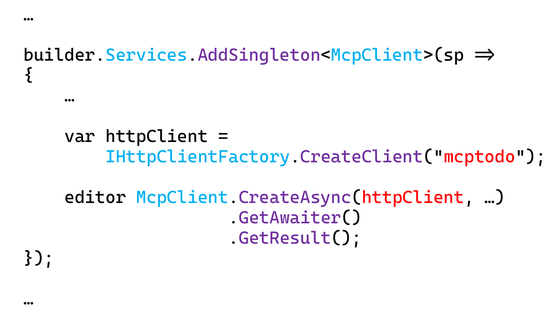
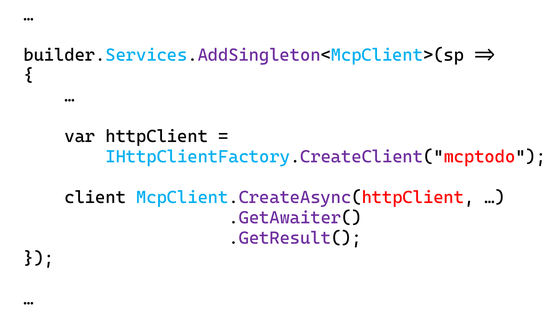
editor: editor -> client
